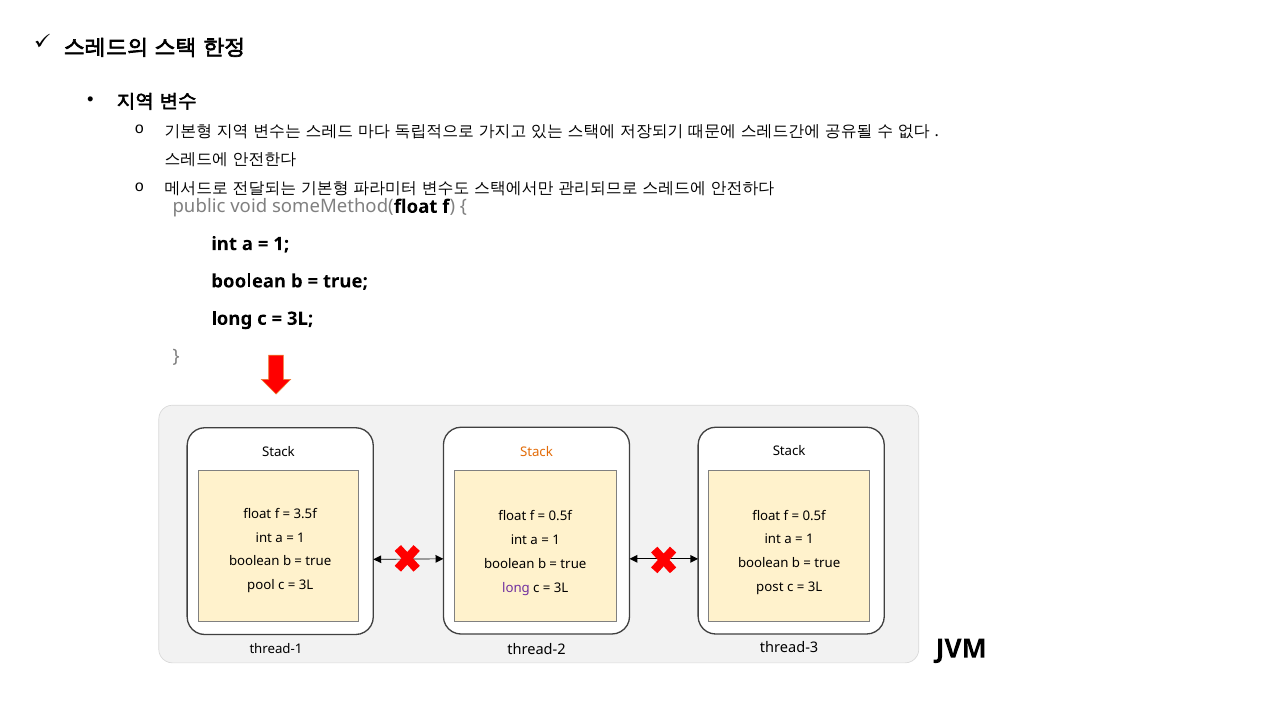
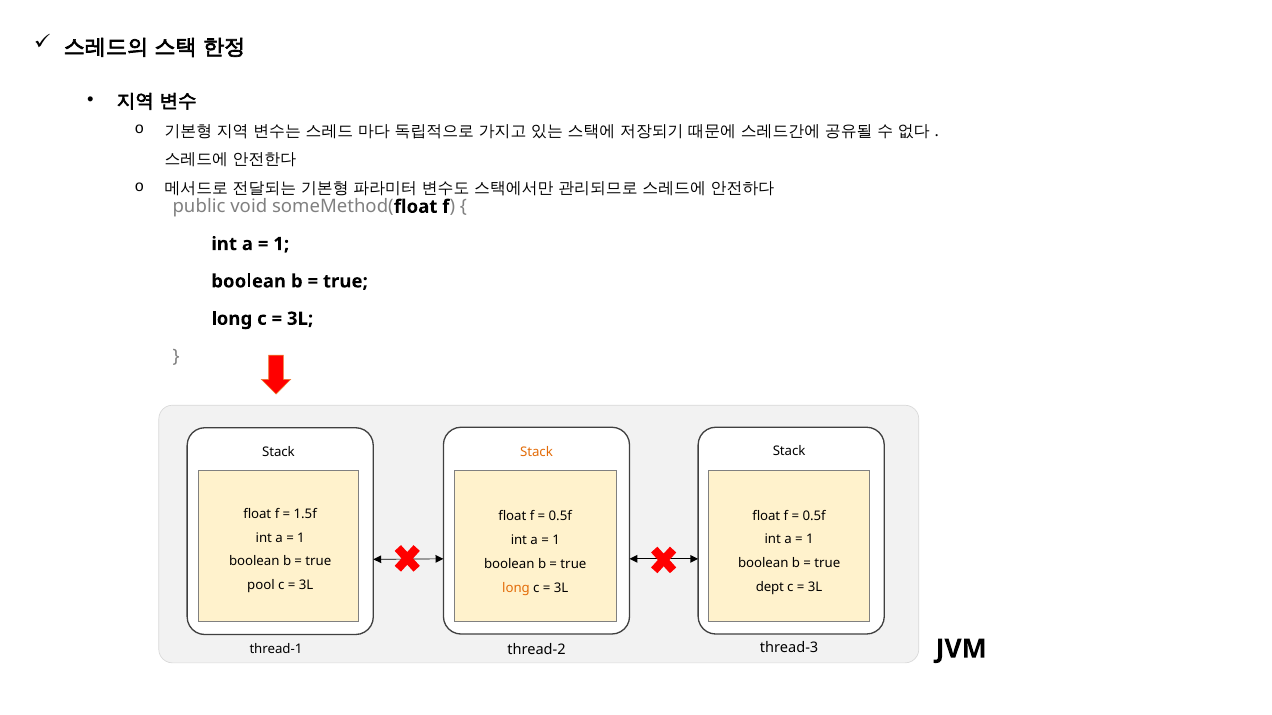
3.5f: 3.5f -> 1.5f
post: post -> dept
long at (516, 589) colour: purple -> orange
